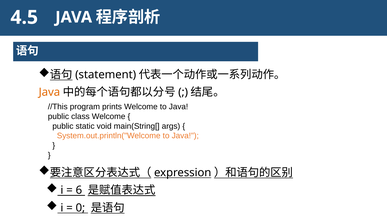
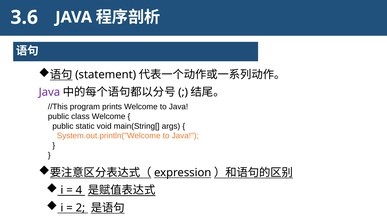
4.5: 4.5 -> 3.6
Java at (49, 92) colour: orange -> purple
6: 6 -> 4
0: 0 -> 2
